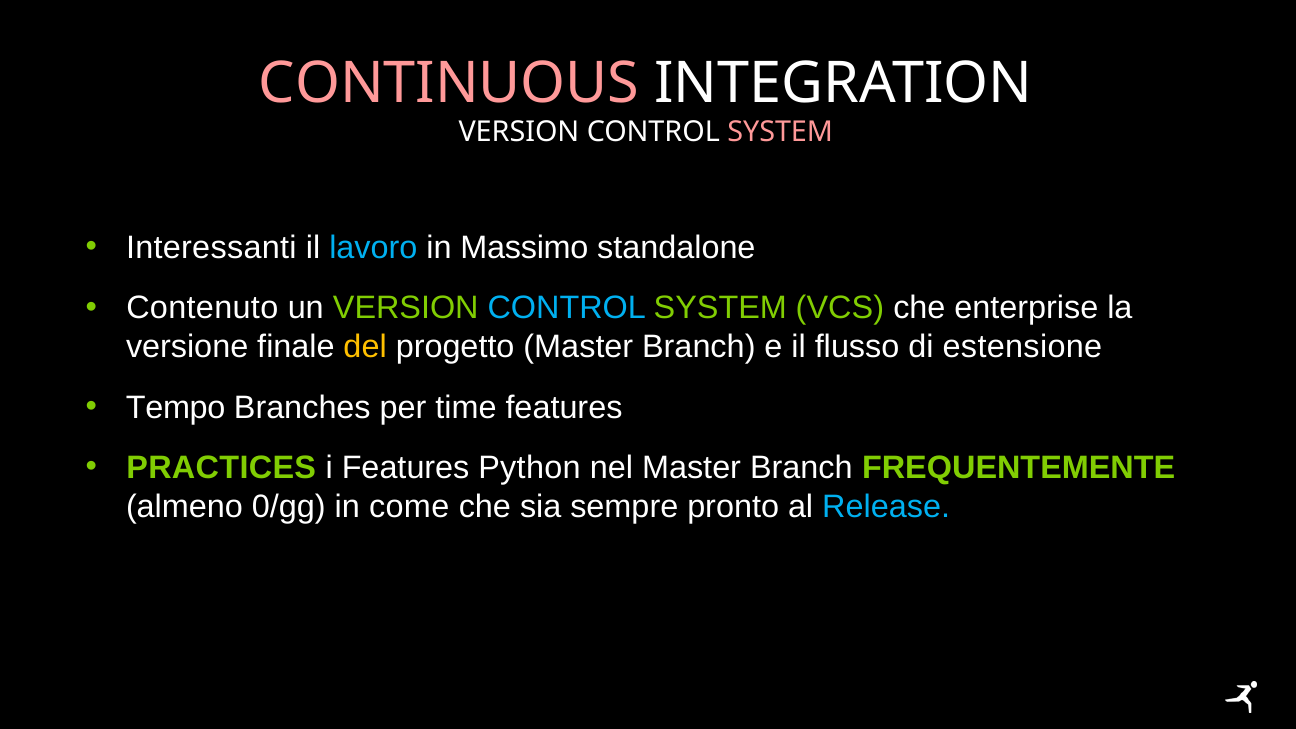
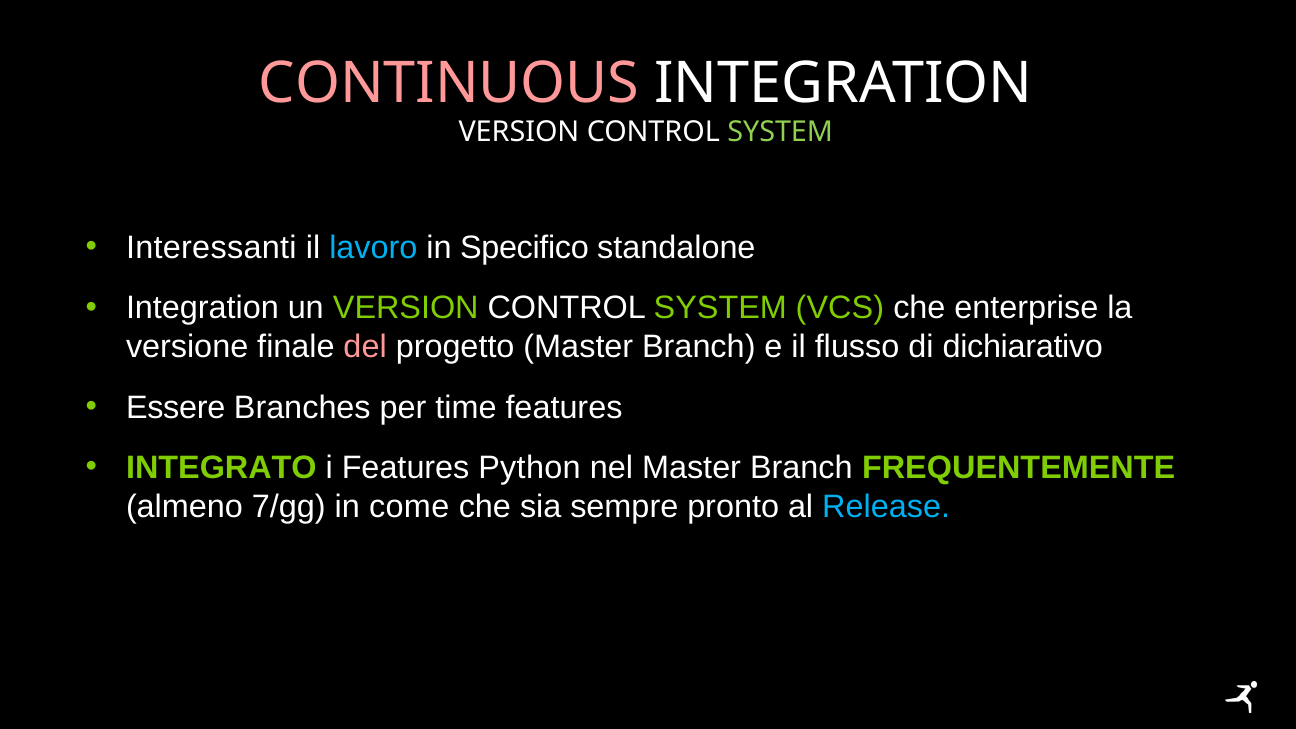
SYSTEM at (780, 132) colour: pink -> light green
Massimo: Massimo -> Specifico
Contenuto at (202, 308): Contenuto -> Integration
CONTROL at (567, 308) colour: light blue -> white
del colour: yellow -> pink
estensione: estensione -> dichiarativo
Tempo: Tempo -> Essere
PRACTICES: PRACTICES -> INTEGRATO
0/gg: 0/gg -> 7/gg
